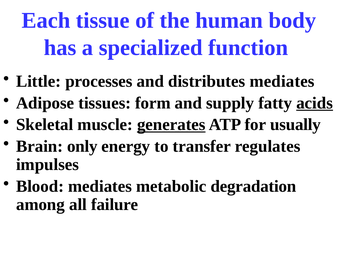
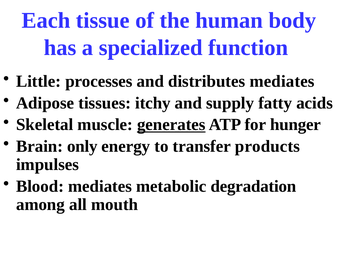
form: form -> itchy
acids underline: present -> none
usually: usually -> hunger
regulates: regulates -> products
failure: failure -> mouth
